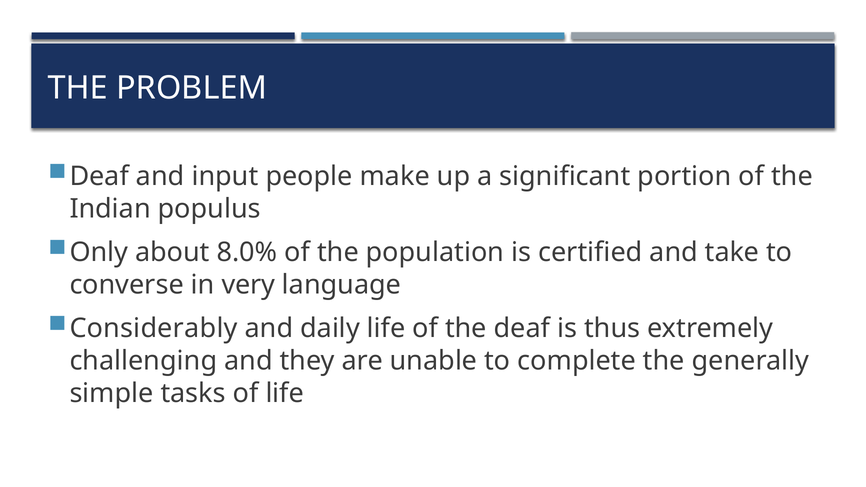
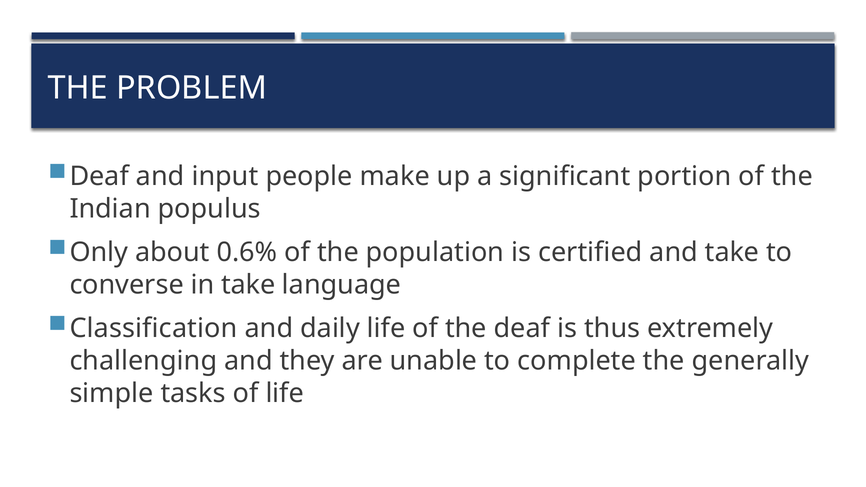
8.0%: 8.0% -> 0.6%
in very: very -> take
Considerably: Considerably -> Classification
